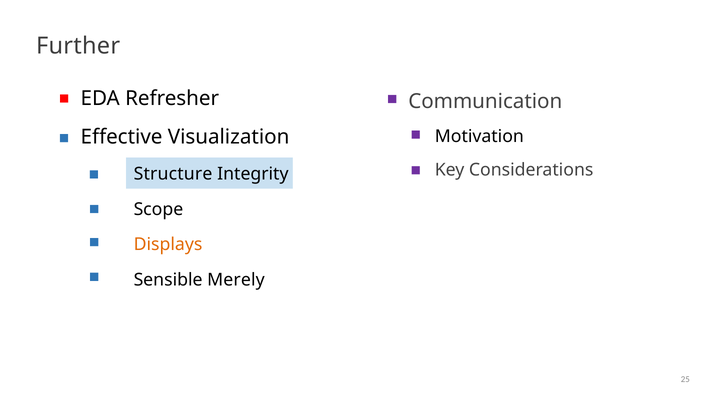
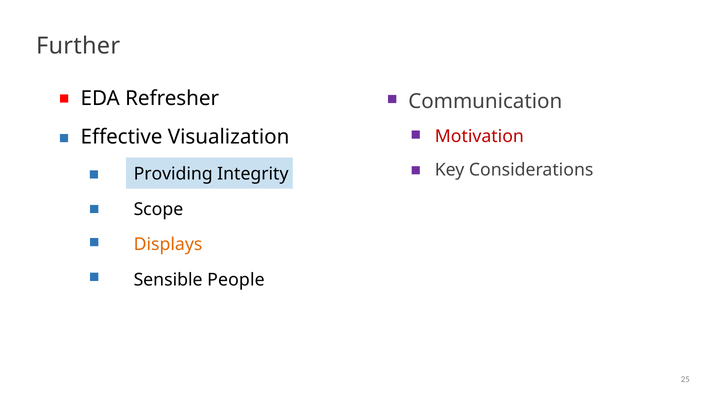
Motivation colour: black -> red
Structure: Structure -> Providing
Merely: Merely -> People
